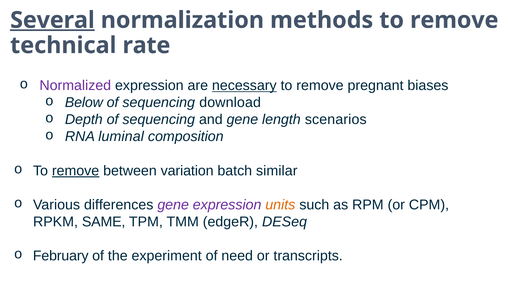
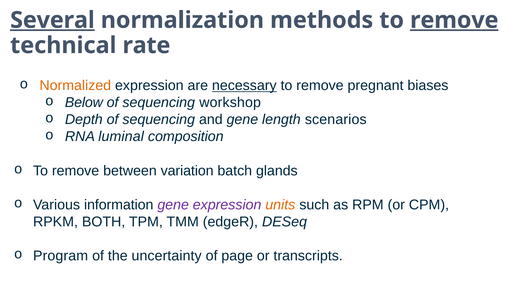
remove at (454, 20) underline: none -> present
Normalized colour: purple -> orange
download: download -> workshop
remove at (76, 171) underline: present -> none
similar: similar -> glands
differences: differences -> information
SAME: SAME -> BOTH
February: February -> Program
experiment: experiment -> uncertainty
need: need -> page
